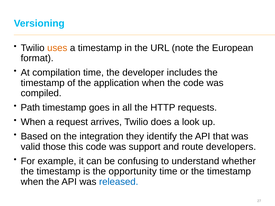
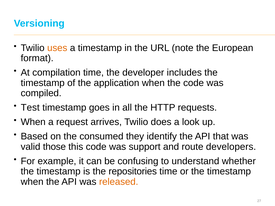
Path: Path -> Test
integration: integration -> consumed
opportunity: opportunity -> repositories
released colour: blue -> orange
